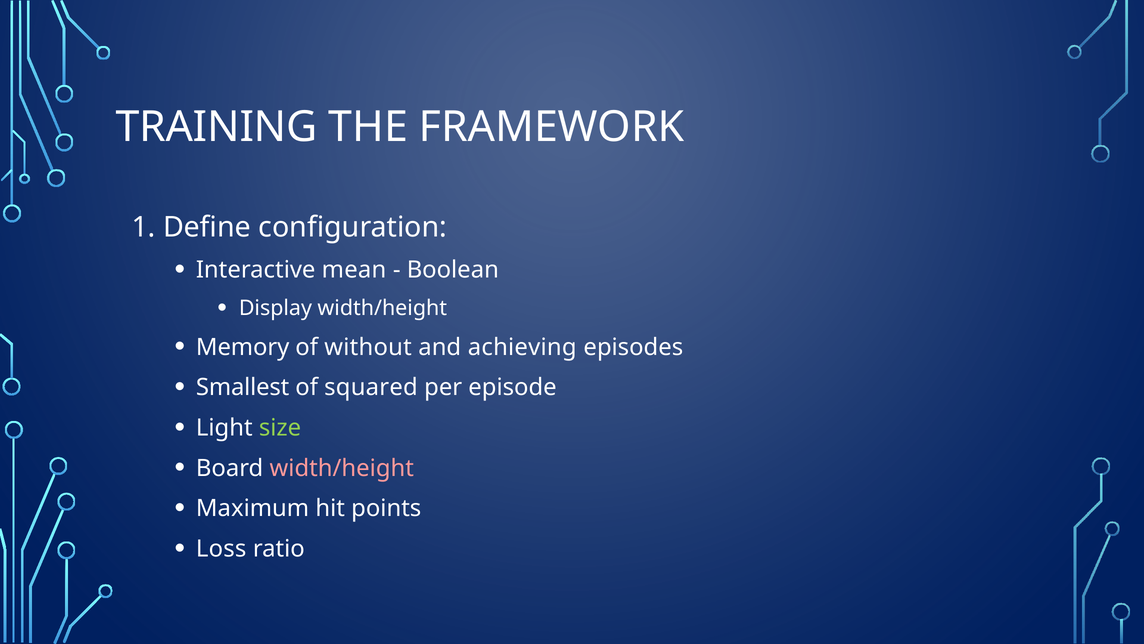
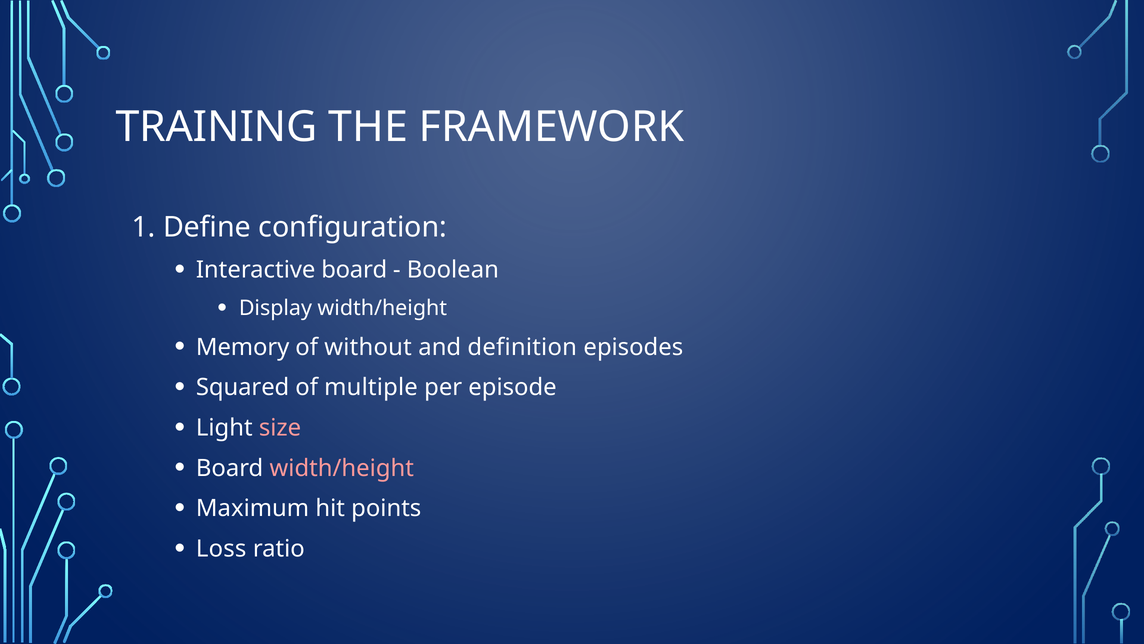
Interactive mean: mean -> board
achieving: achieving -> definition
Smallest: Smallest -> Squared
squared: squared -> multiple
size colour: light green -> pink
